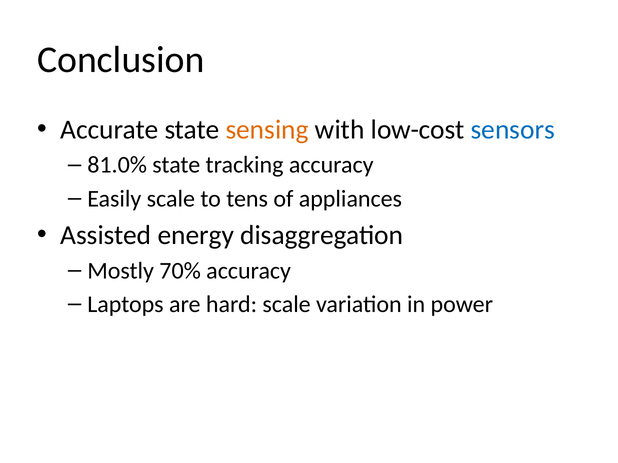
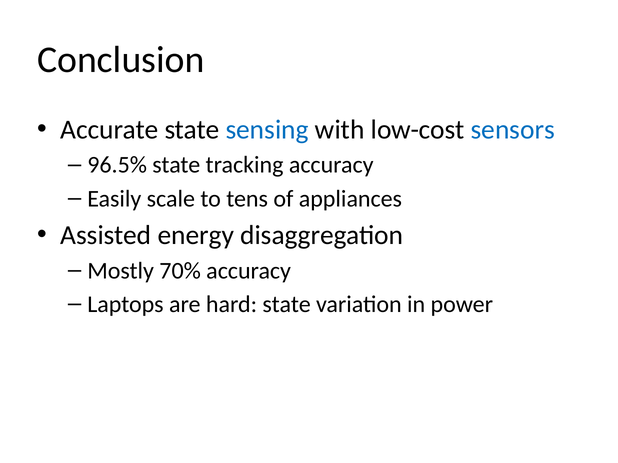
sensing colour: orange -> blue
81.0%: 81.0% -> 96.5%
hard scale: scale -> state
